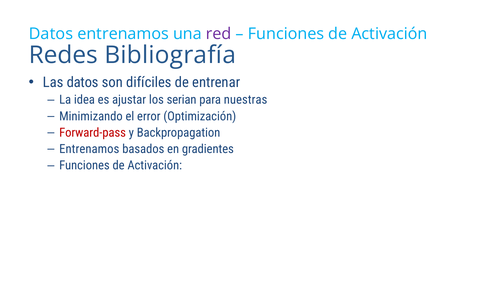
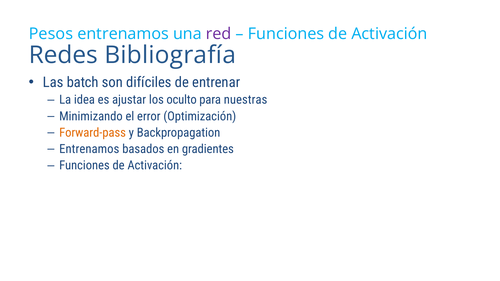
Datos at (51, 34): Datos -> Pesos
Las datos: datos -> batch
serian: serian -> oculto
Forward-pass colour: red -> orange
